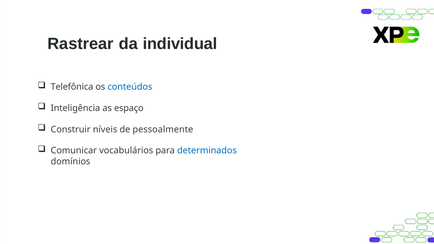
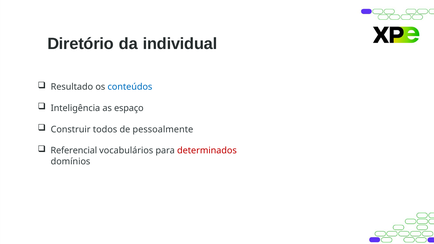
Rastrear: Rastrear -> Diretório
Telefônica: Telefônica -> Resultado
níveis: níveis -> todos
Comunicar: Comunicar -> Referencial
determinados colour: blue -> red
